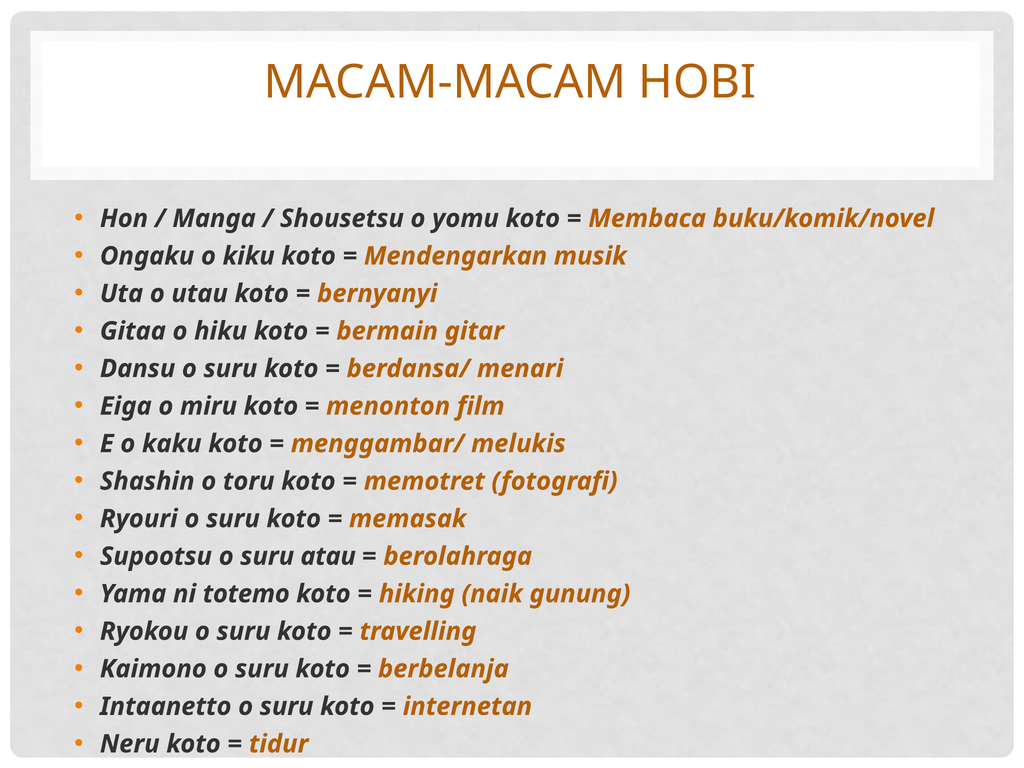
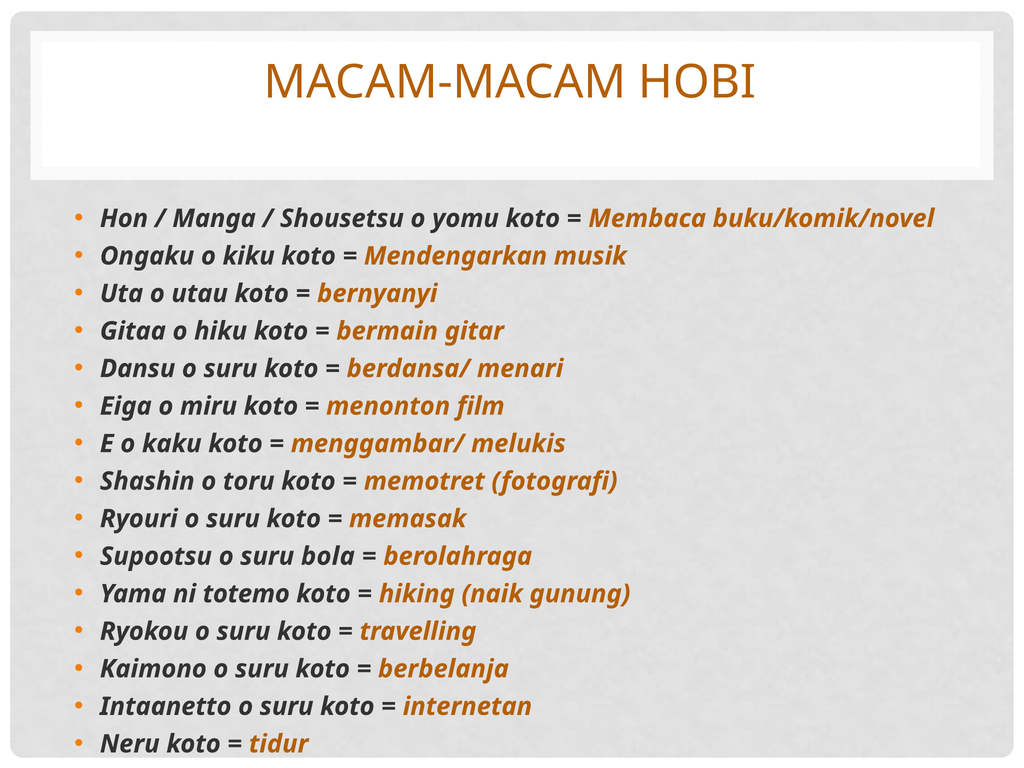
atau: atau -> bola
